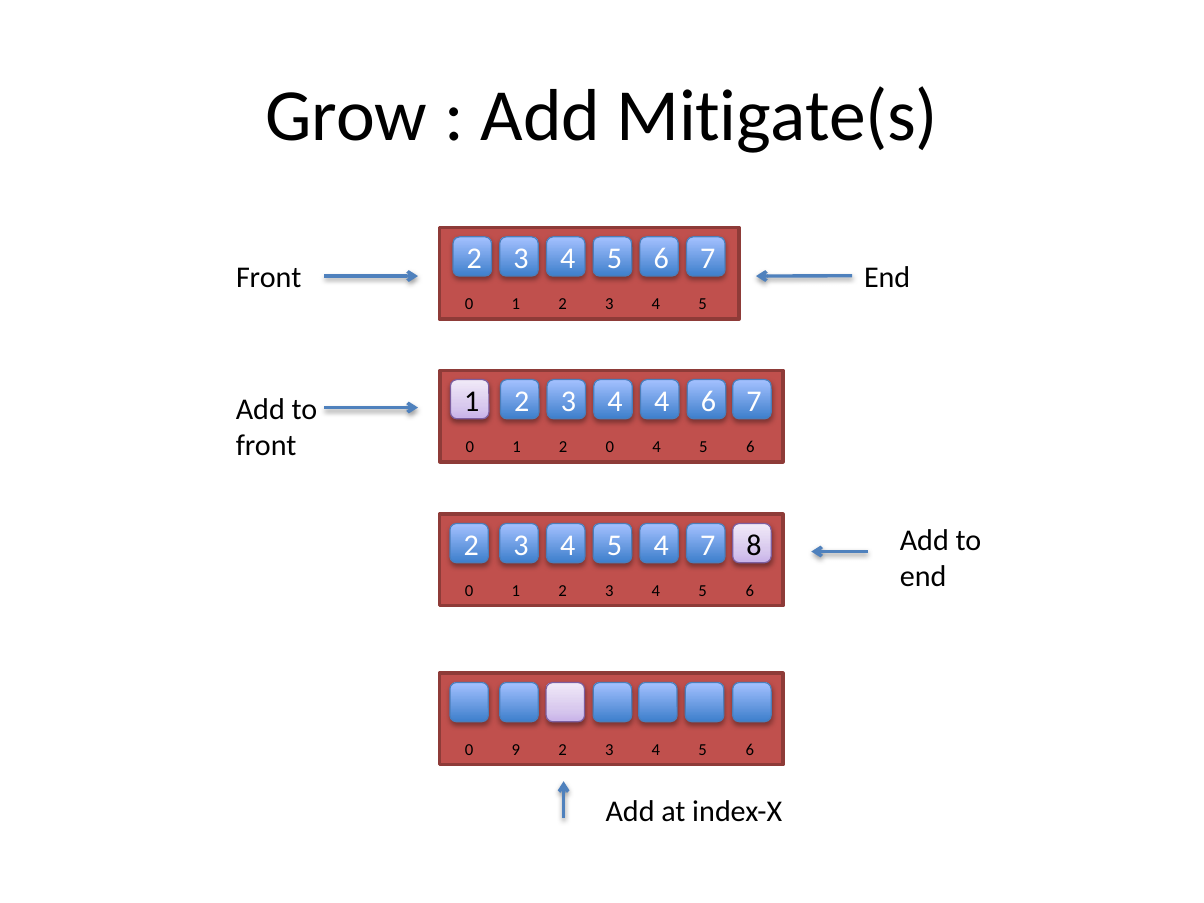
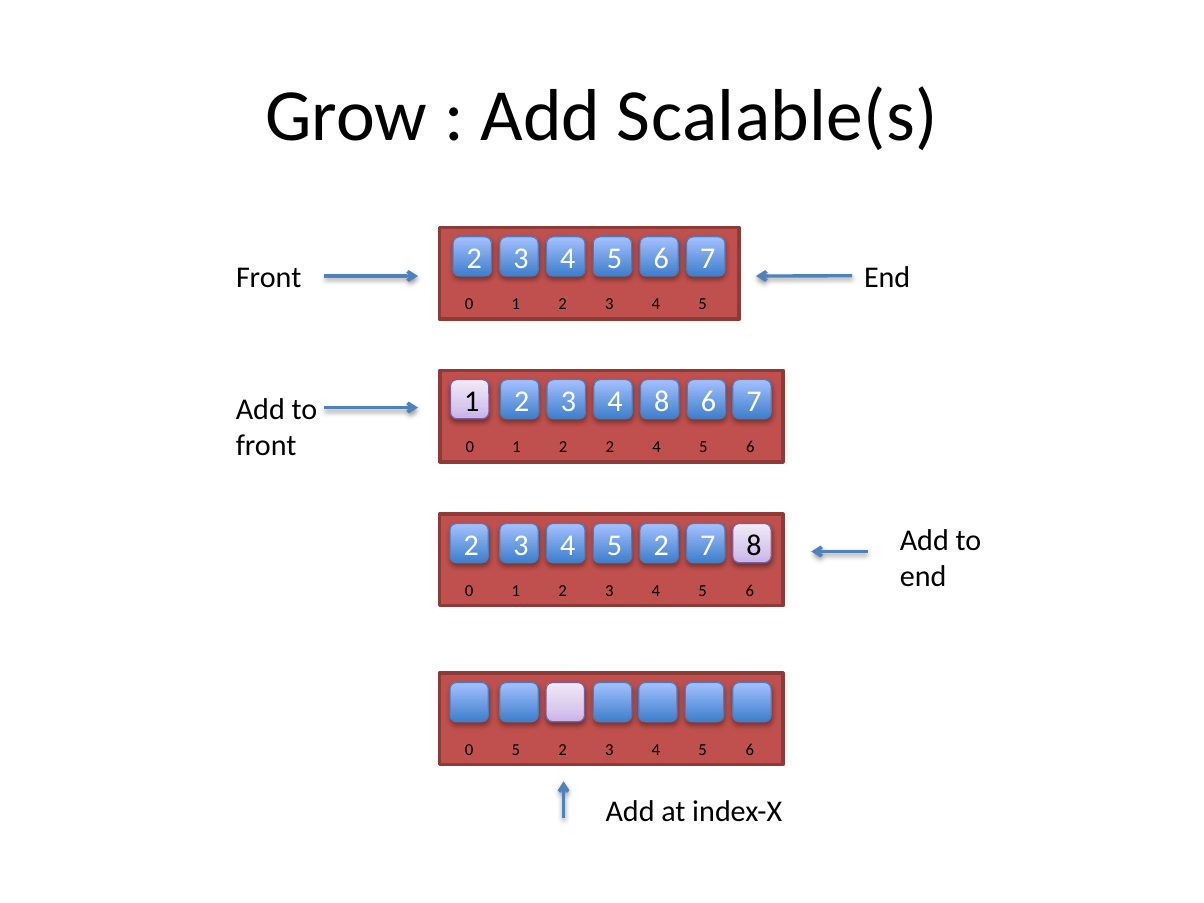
Mitigate(s: Mitigate(s -> Scalable(s
4 4: 4 -> 8
2 0: 0 -> 2
4 5 4: 4 -> 2
0 9: 9 -> 5
